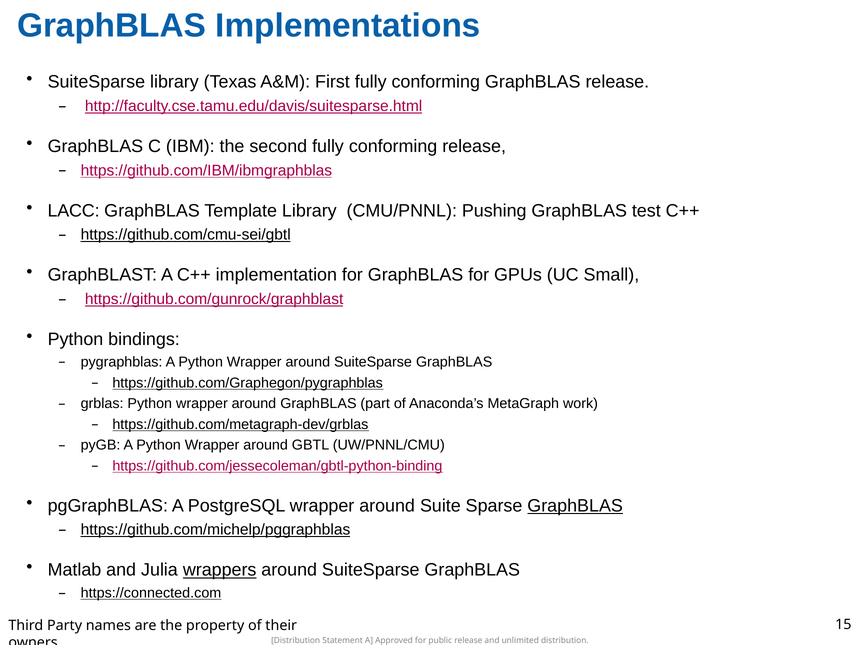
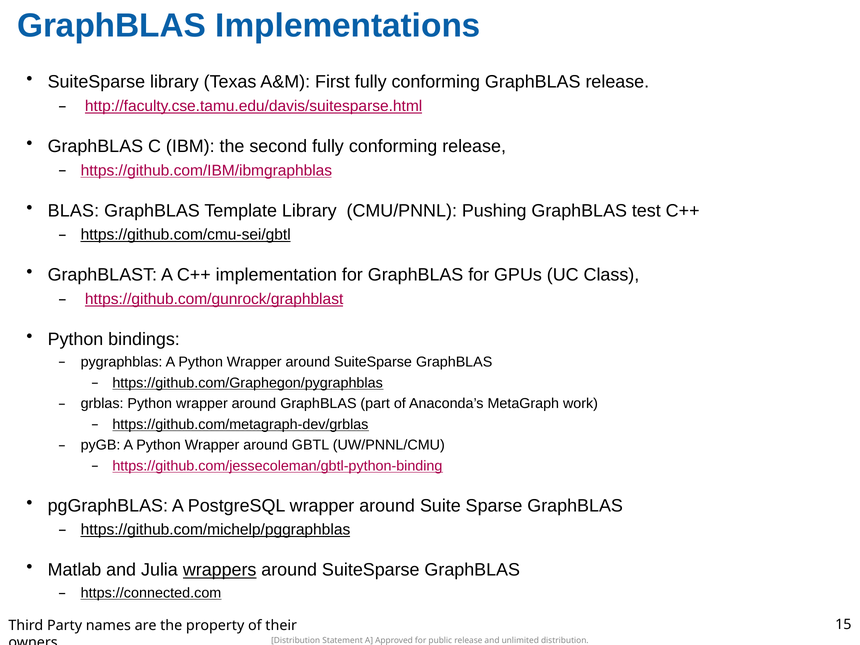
LACC: LACC -> BLAS
Small: Small -> Class
GraphBLAS at (575, 506) underline: present -> none
